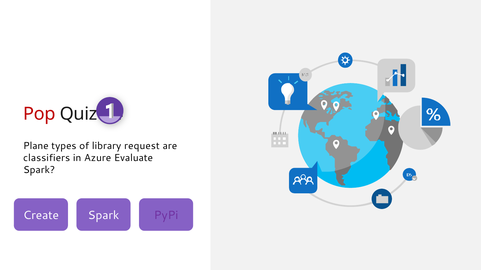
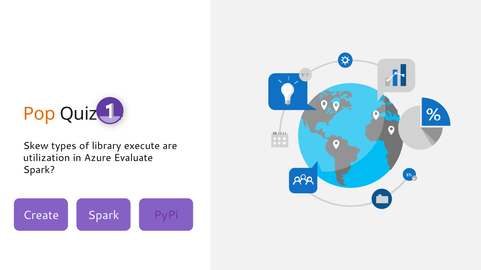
Pop colour: red -> orange
Plane: Plane -> Skew
request: request -> execute
classifiers: classifiers -> utilization
